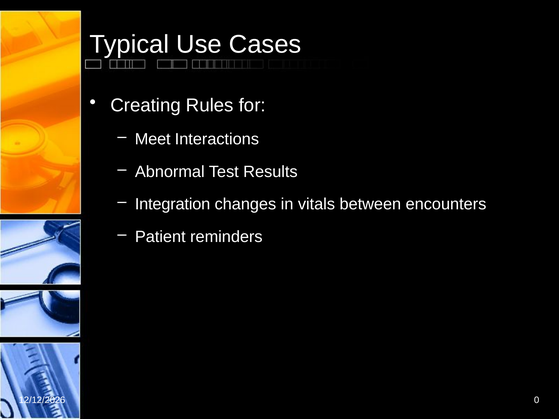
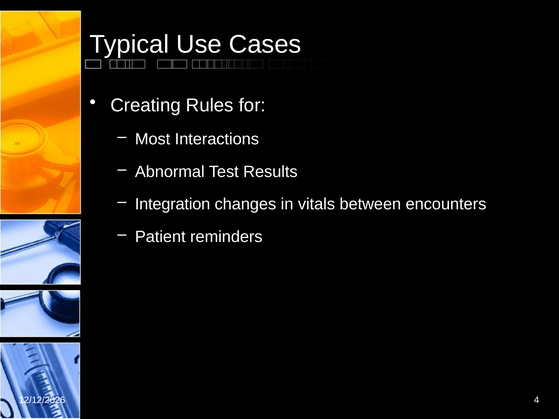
Meet: Meet -> Most
0: 0 -> 4
